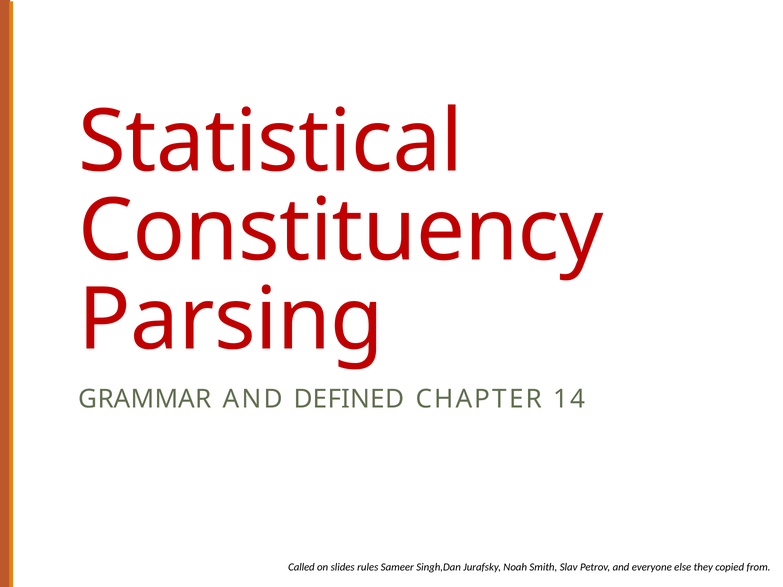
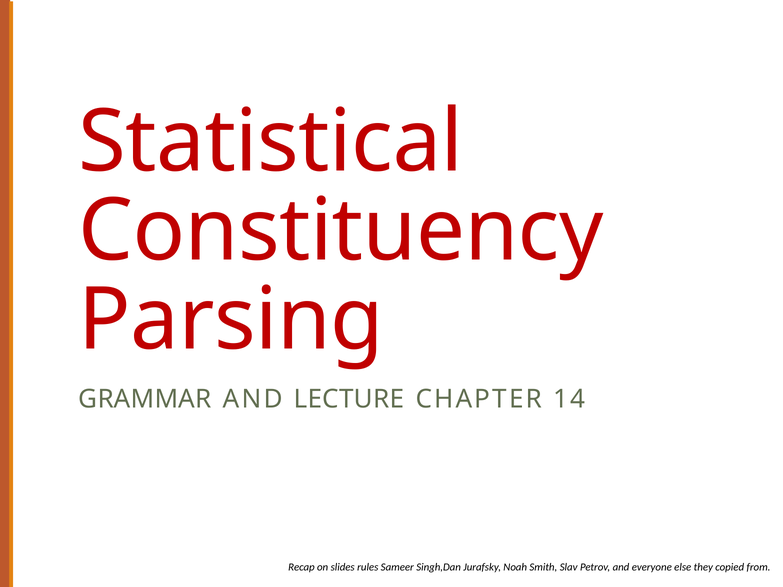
DEFINED: DEFINED -> LECTURE
Called: Called -> Recap
